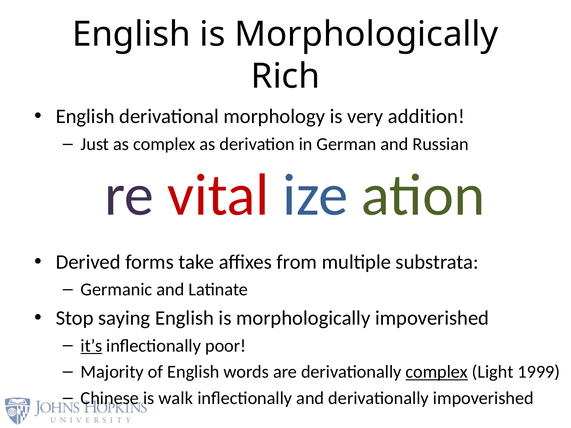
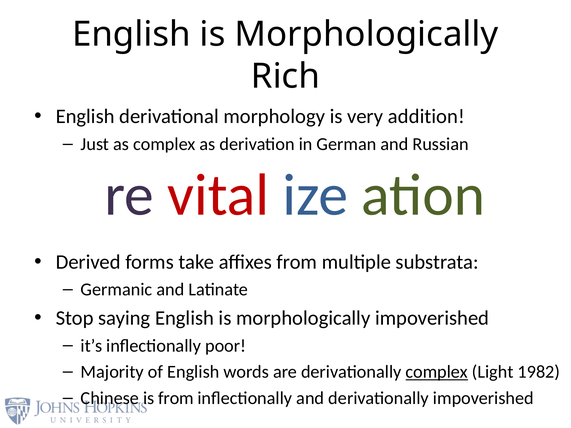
it’s underline: present -> none
1999: 1999 -> 1982
is walk: walk -> from
